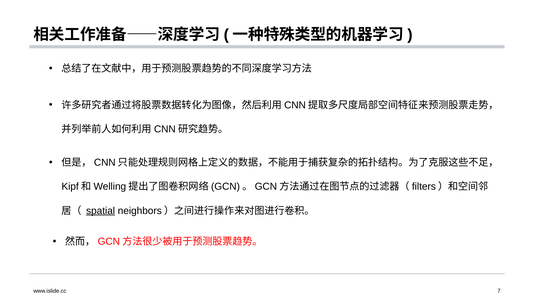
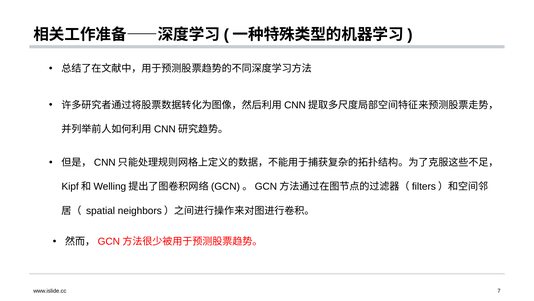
spatial underline: present -> none
